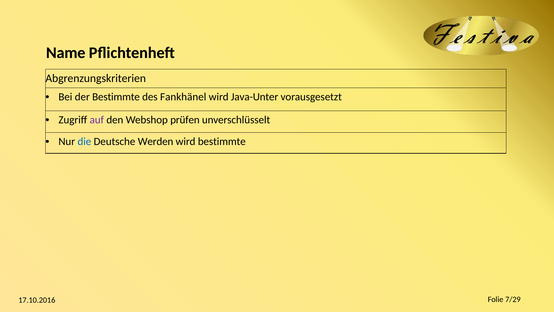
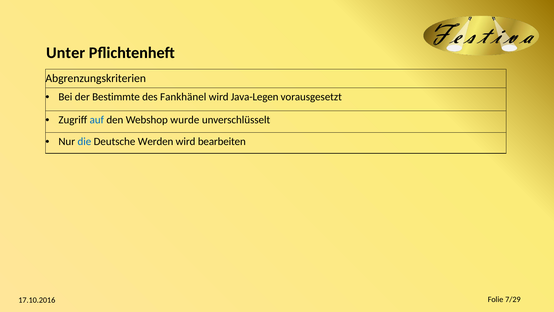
Name: Name -> Unter
Java-Unter: Java-Unter -> Java-Legen
auf colour: purple -> blue
prüfen: prüfen -> wurde
wird bestimmte: bestimmte -> bearbeiten
